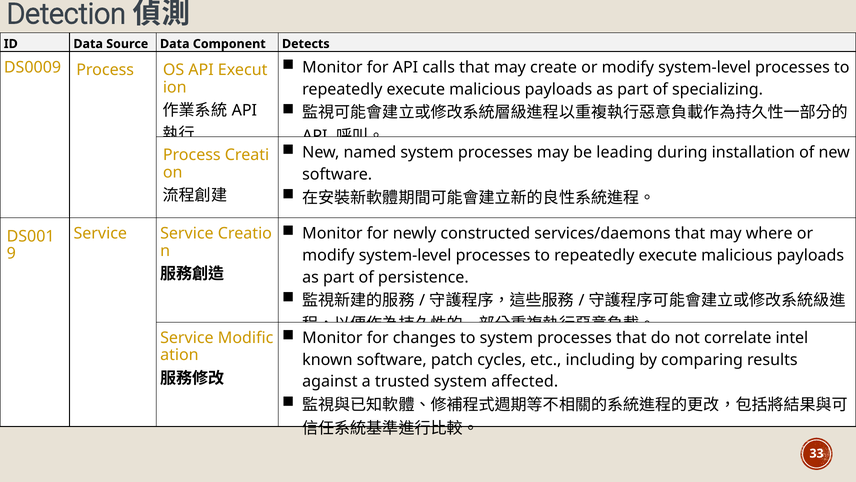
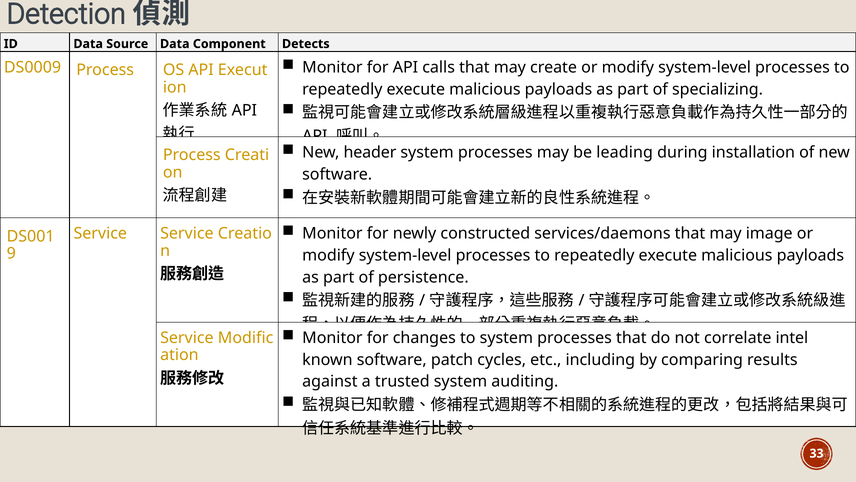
named: named -> header
where: where -> image
affected: affected -> auditing
